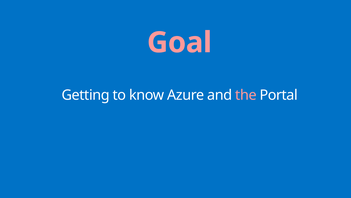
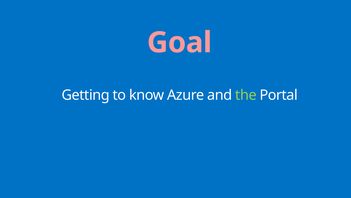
the colour: pink -> light green
